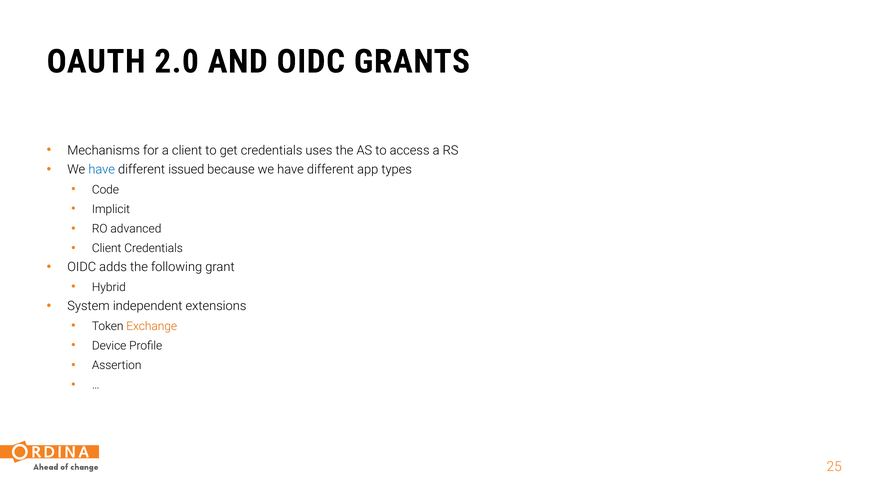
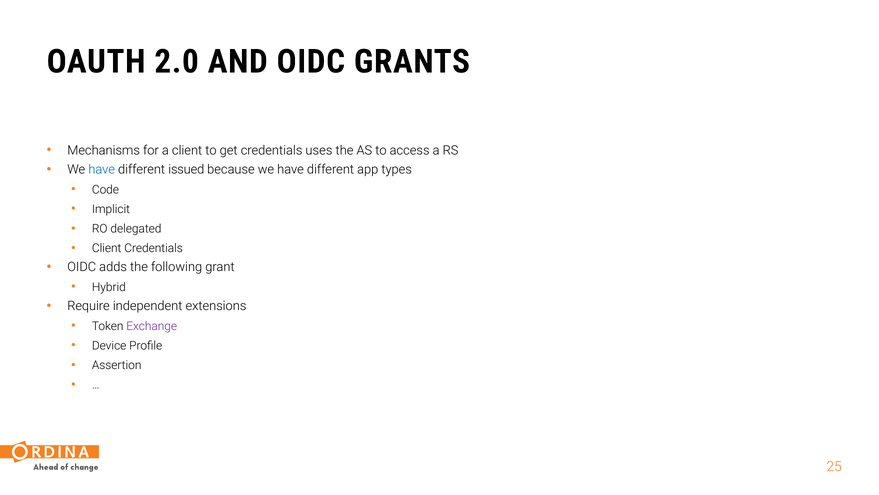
advanced: advanced -> delegated
System: System -> Require
Exchange colour: orange -> purple
